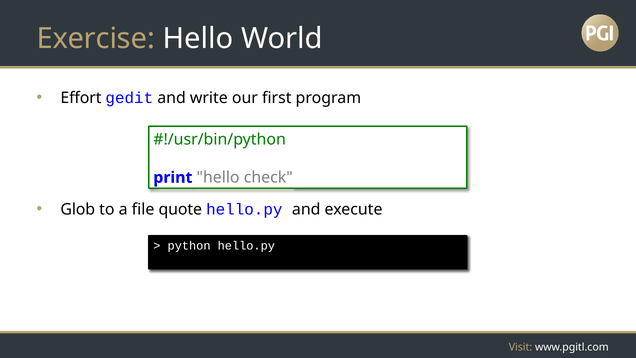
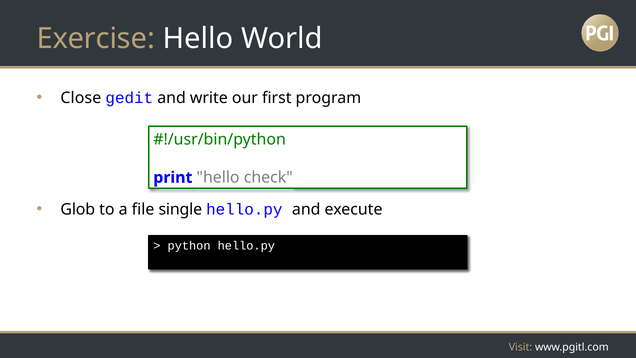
Effort: Effort -> Close
quote: quote -> single
